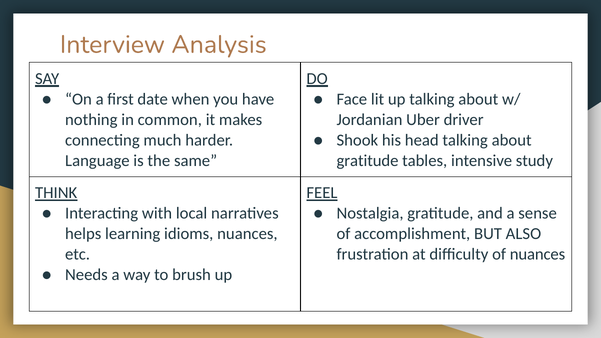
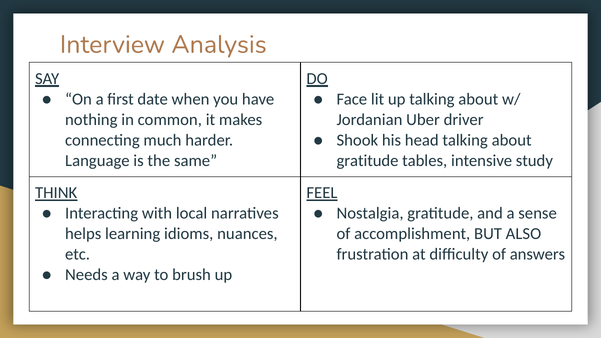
of nuances: nuances -> answers
